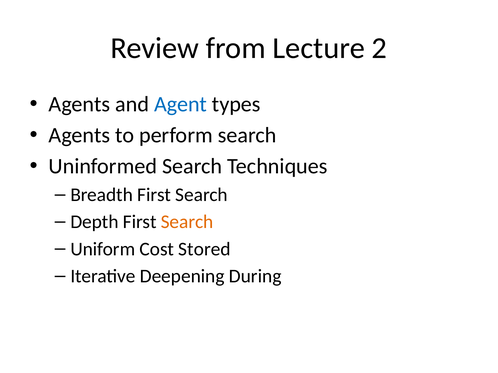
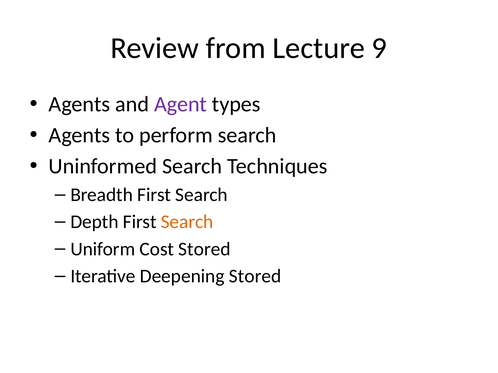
2: 2 -> 9
Agent colour: blue -> purple
Deepening During: During -> Stored
